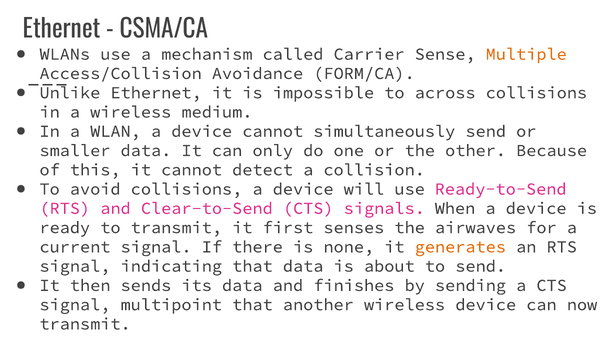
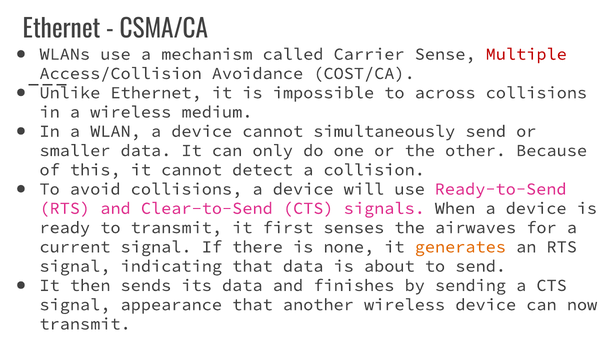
Multiple colour: orange -> red
FORM/CA: FORM/CA -> COST/CA
multipoint: multipoint -> appearance
